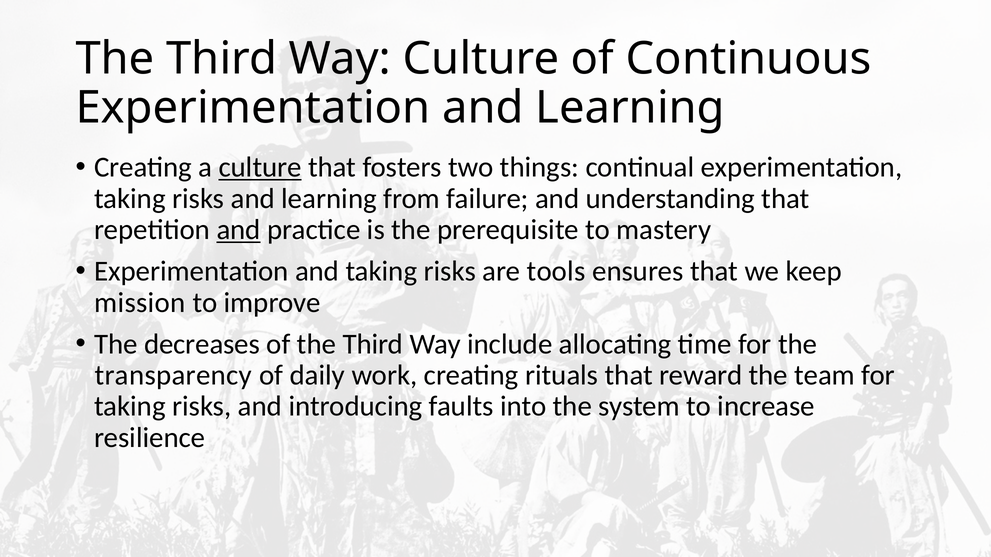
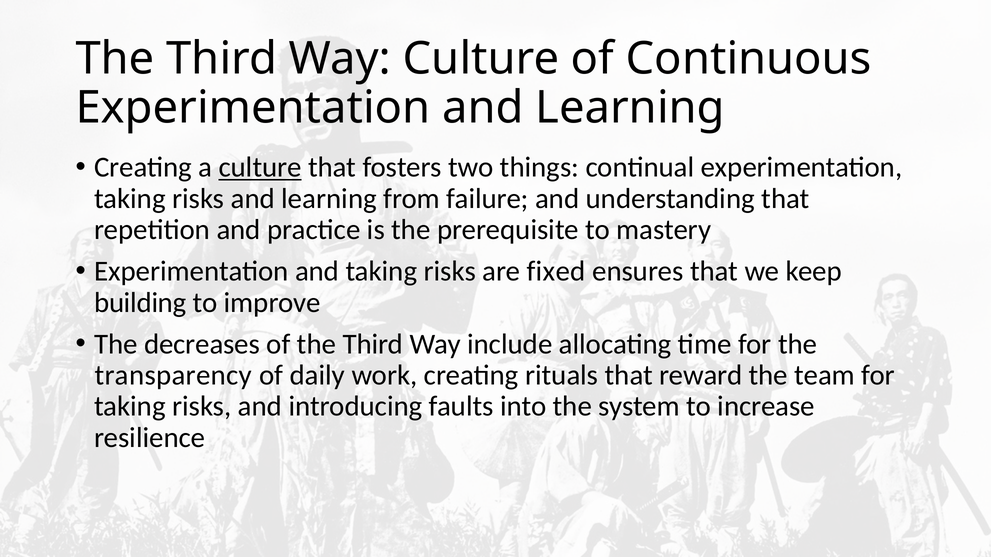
and at (239, 230) underline: present -> none
tools: tools -> fixed
mission: mission -> building
